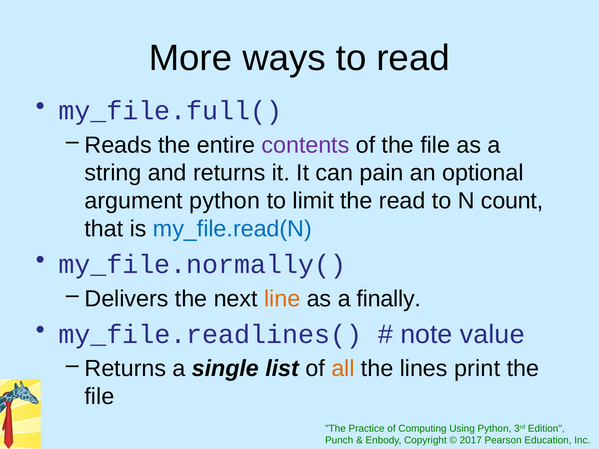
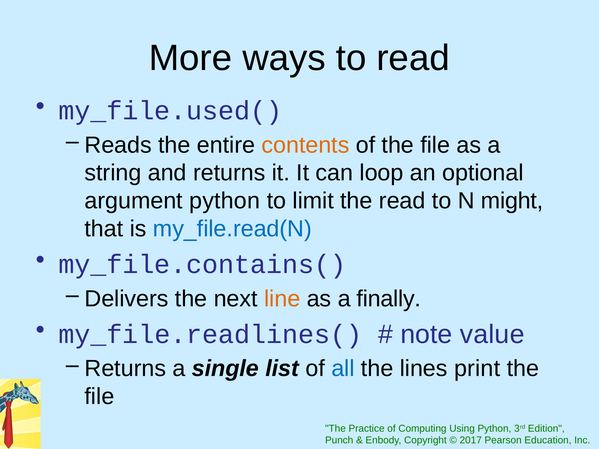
my_file.full(: my_file.full( -> my_file.used(
contents colour: purple -> orange
pain: pain -> loop
count: count -> might
my_file.normally(: my_file.normally( -> my_file.contains(
all colour: orange -> blue
